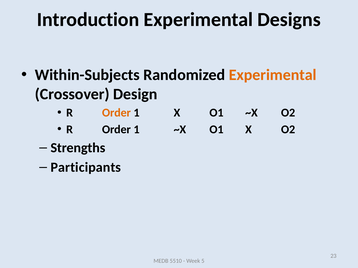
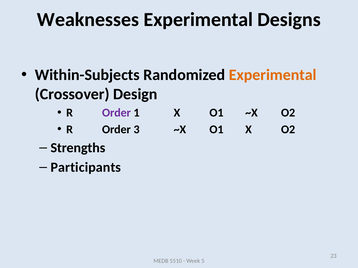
Introduction: Introduction -> Weaknesses
Order at (116, 113) colour: orange -> purple
1 at (137, 130): 1 -> 3
